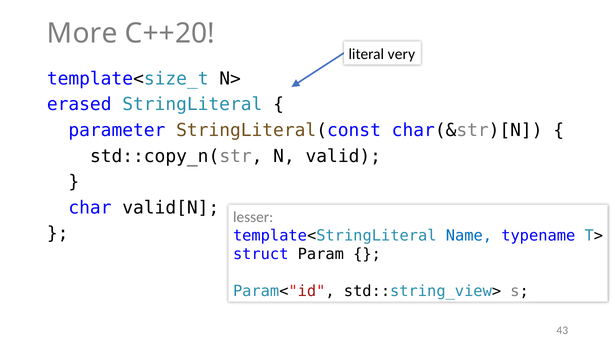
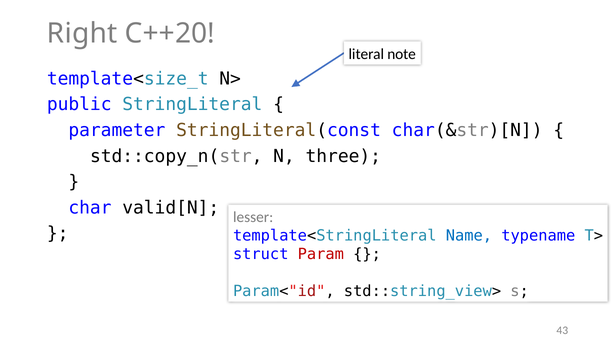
More: More -> Right
very: very -> note
erased: erased -> public
valid: valid -> three
Param colour: black -> red
